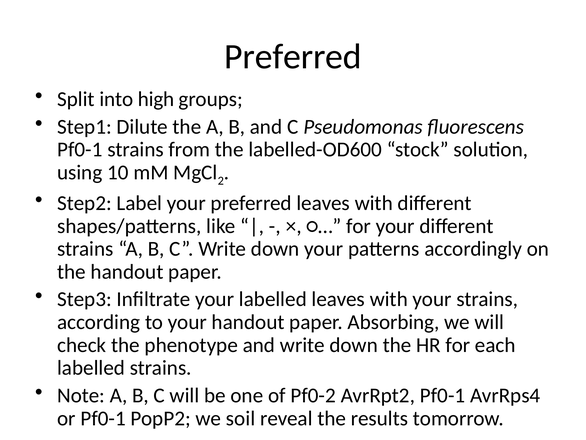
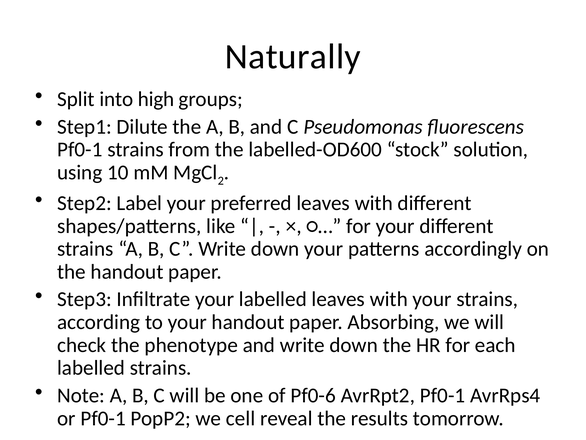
Preferred at (293, 57): Preferred -> Naturally
Pf0-2: Pf0-2 -> Pf0-6
soil: soil -> cell
